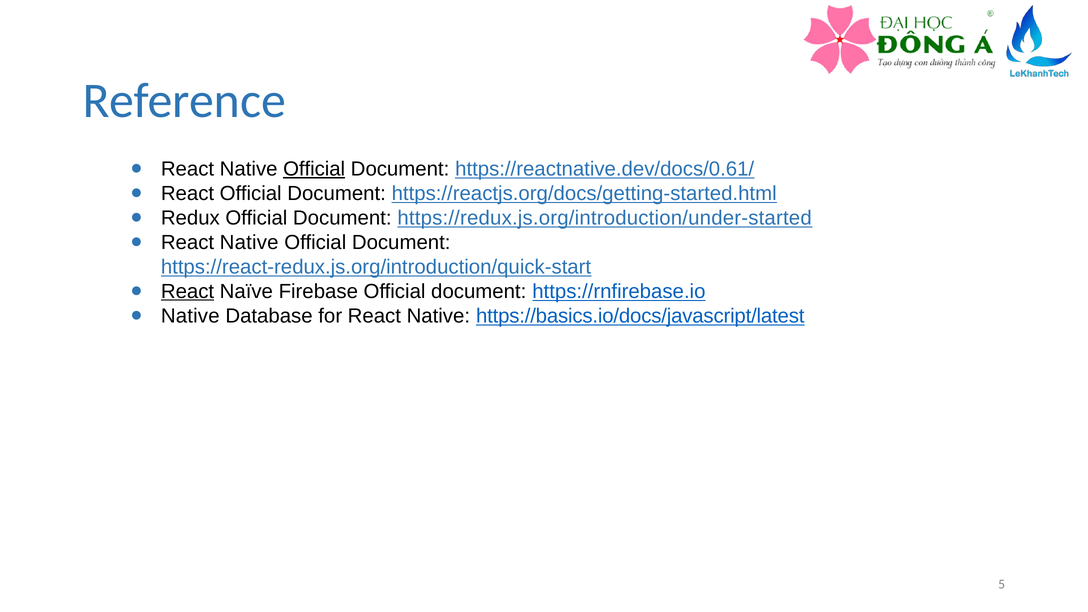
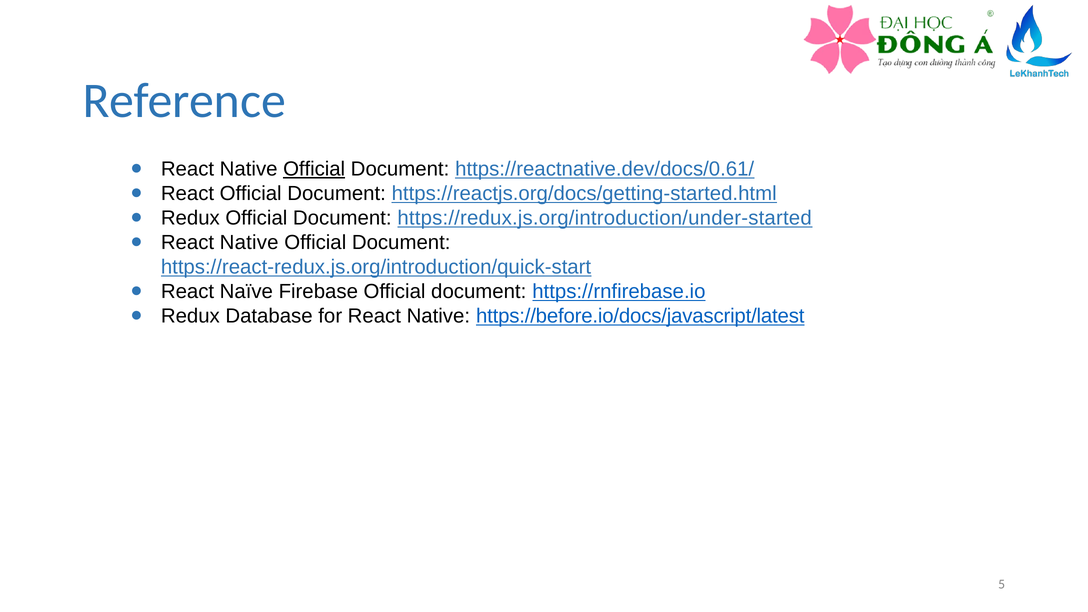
React at (188, 291) underline: present -> none
Native at (190, 316): Native -> Redux
https://basics.io/docs/javascript/latest: https://basics.io/docs/javascript/latest -> https://before.io/docs/javascript/latest
